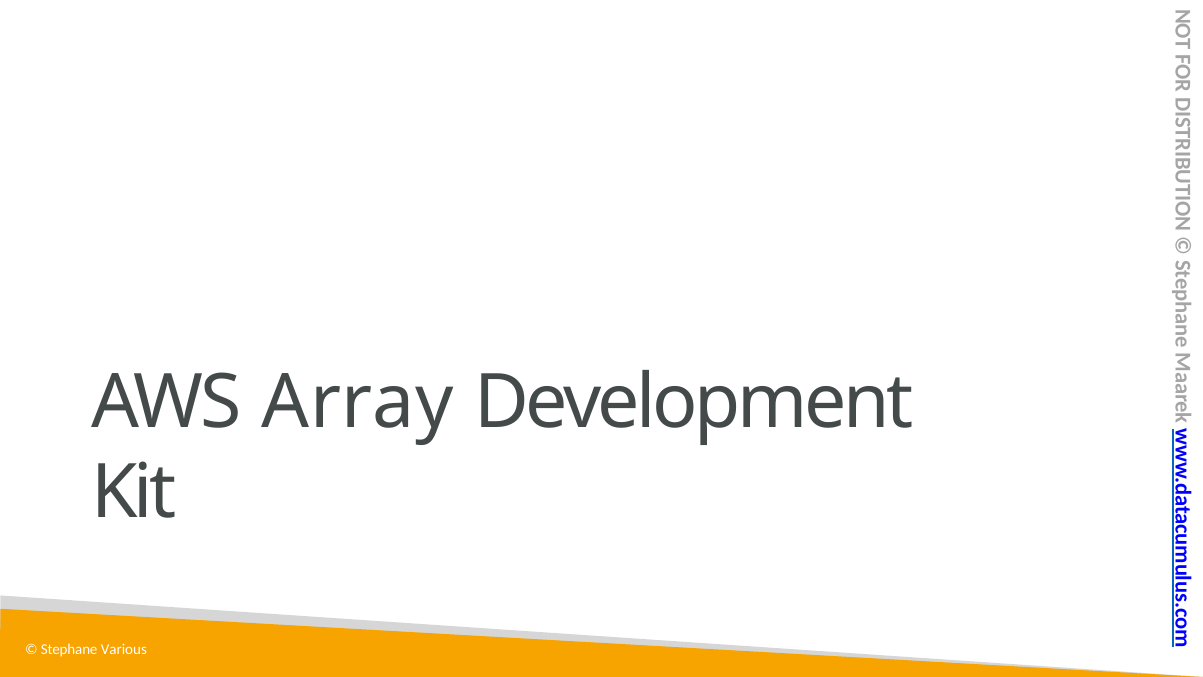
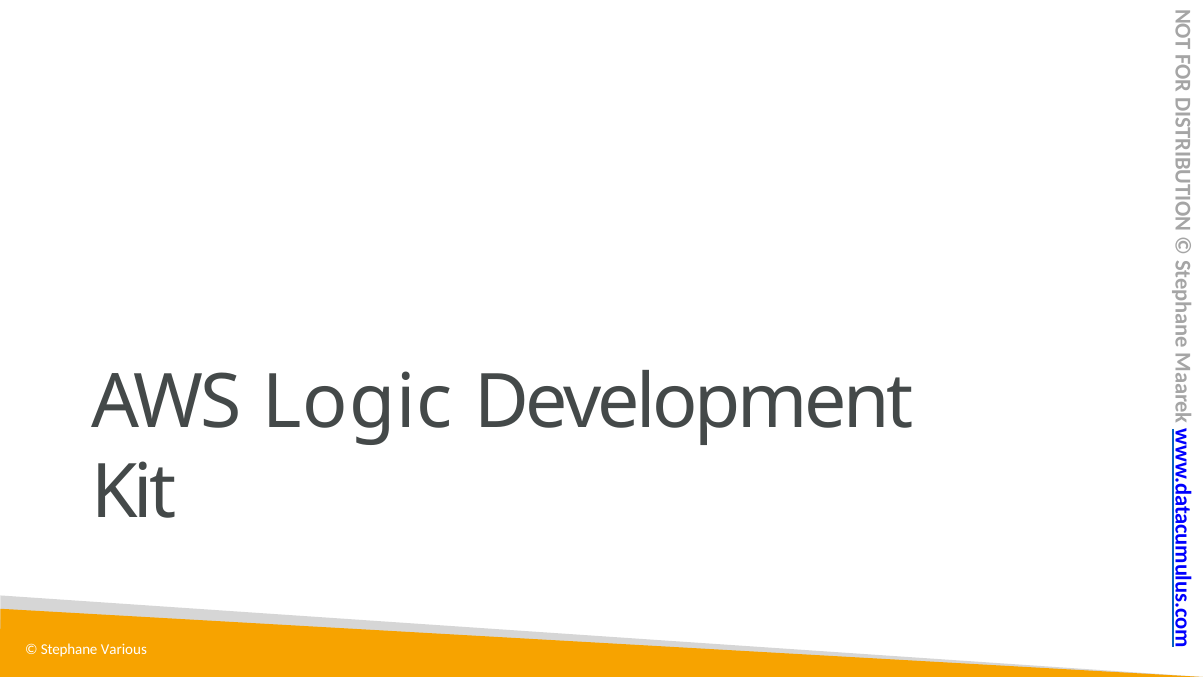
Array: Array -> Logic
